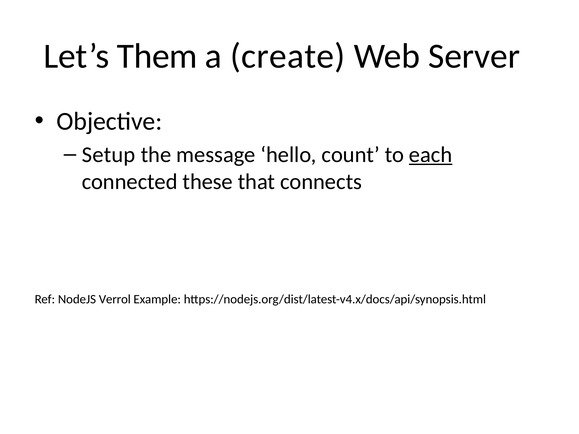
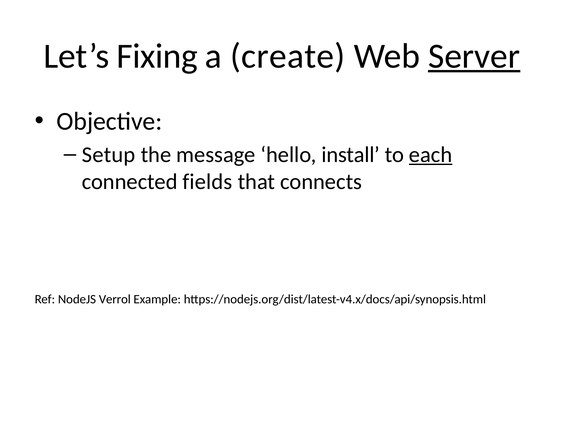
Them: Them -> Fixing
Server underline: none -> present
count: count -> install
these: these -> fields
